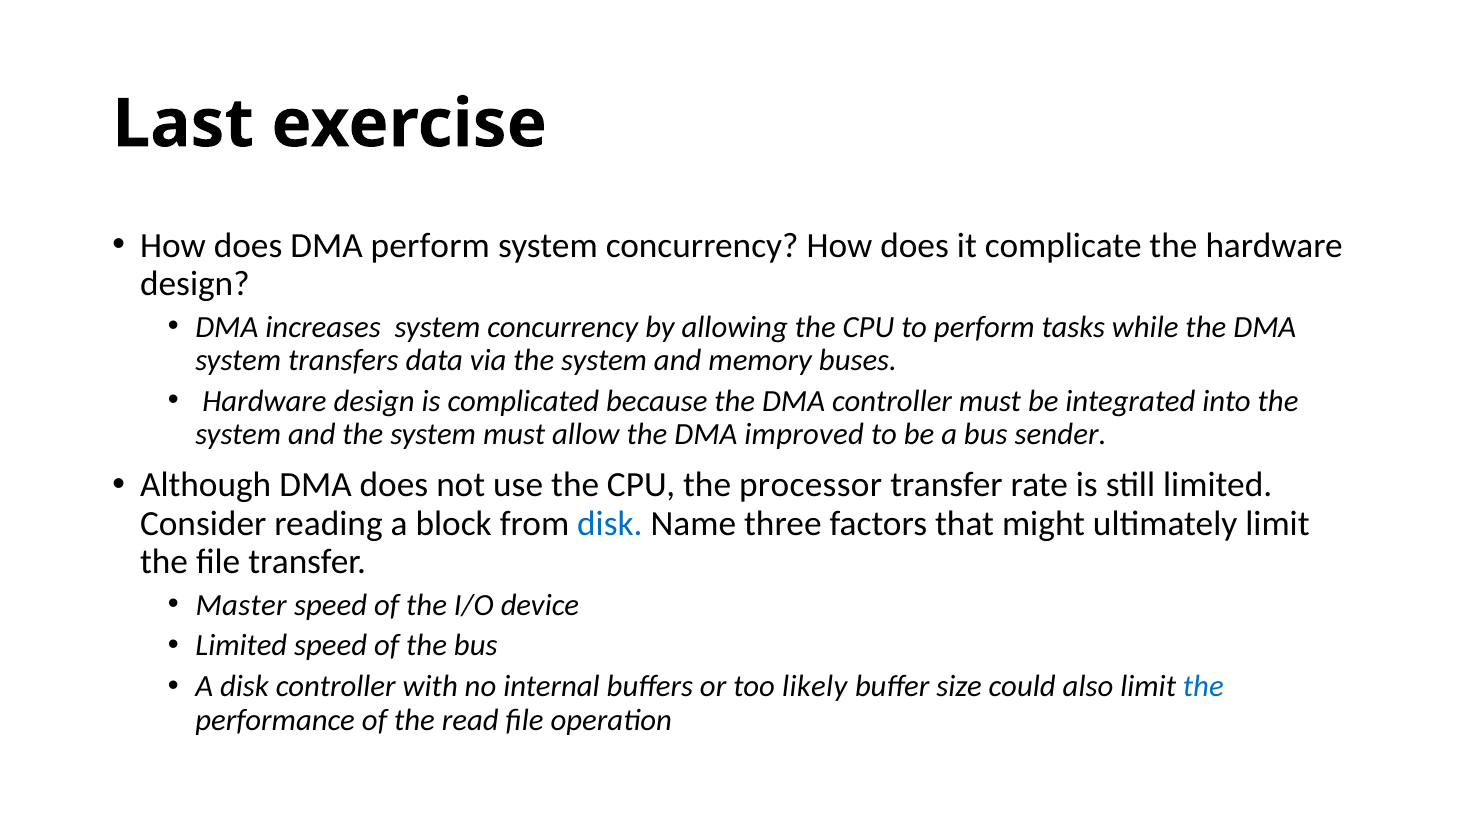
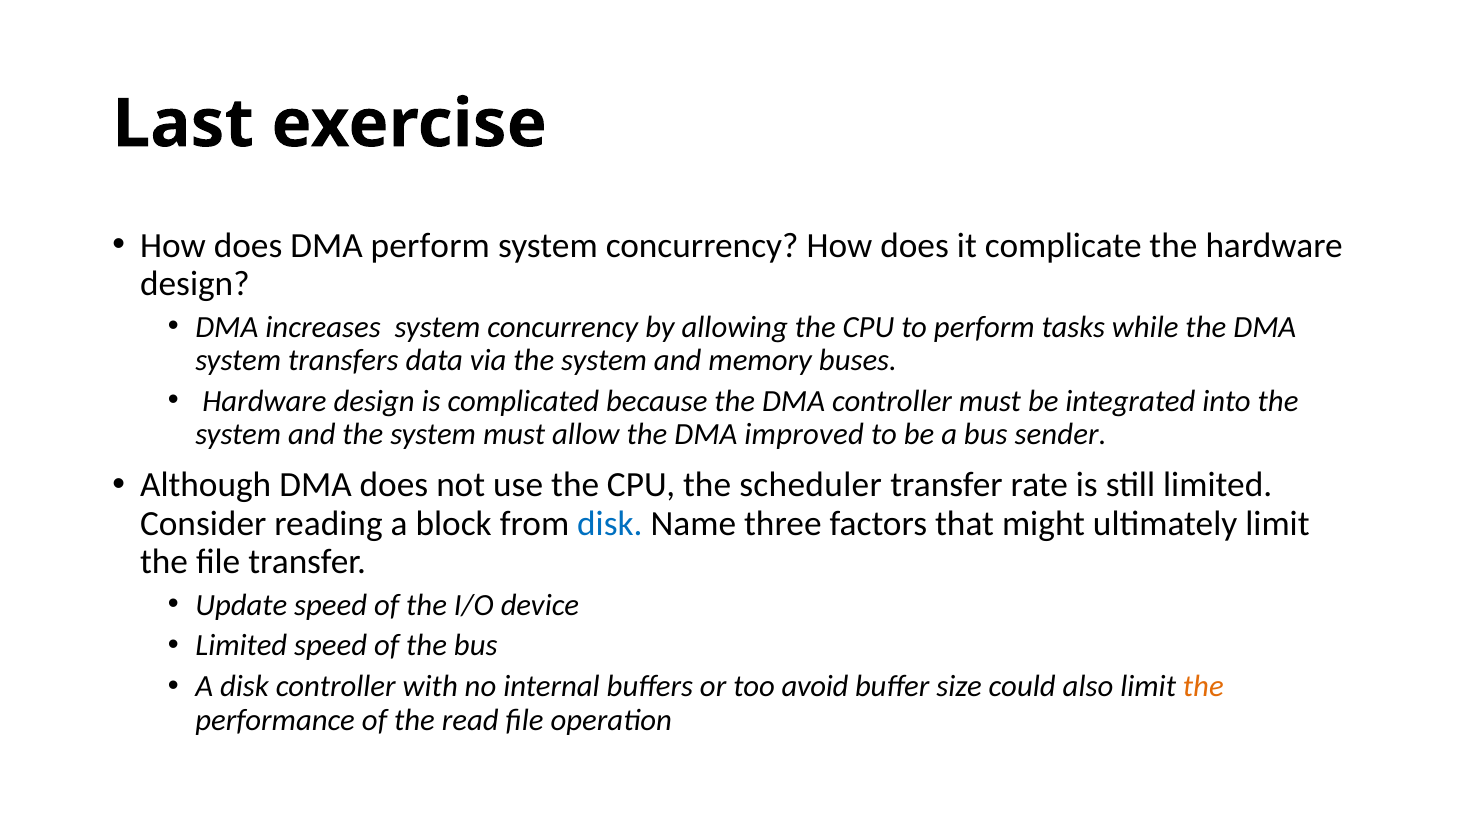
processor: processor -> scheduler
Master: Master -> Update
likely: likely -> avoid
the at (1203, 686) colour: blue -> orange
